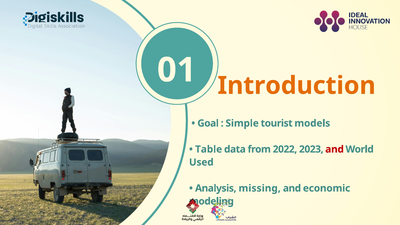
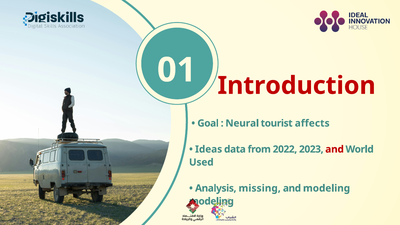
Introduction colour: orange -> red
Simple: Simple -> Neural
models: models -> affects
Table: Table -> Ideas
and economic: economic -> modeling
